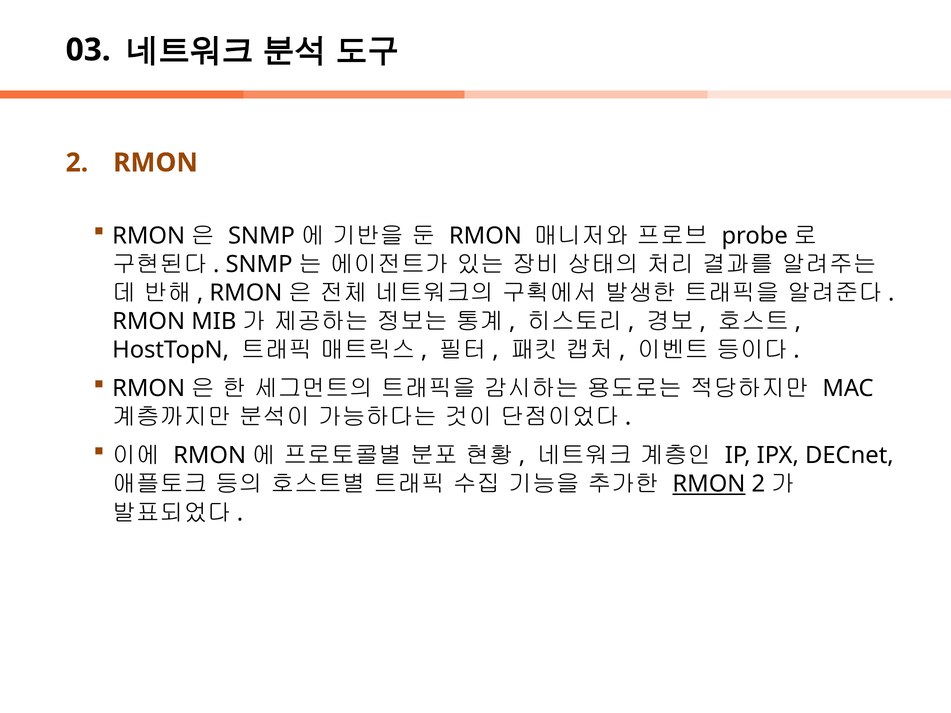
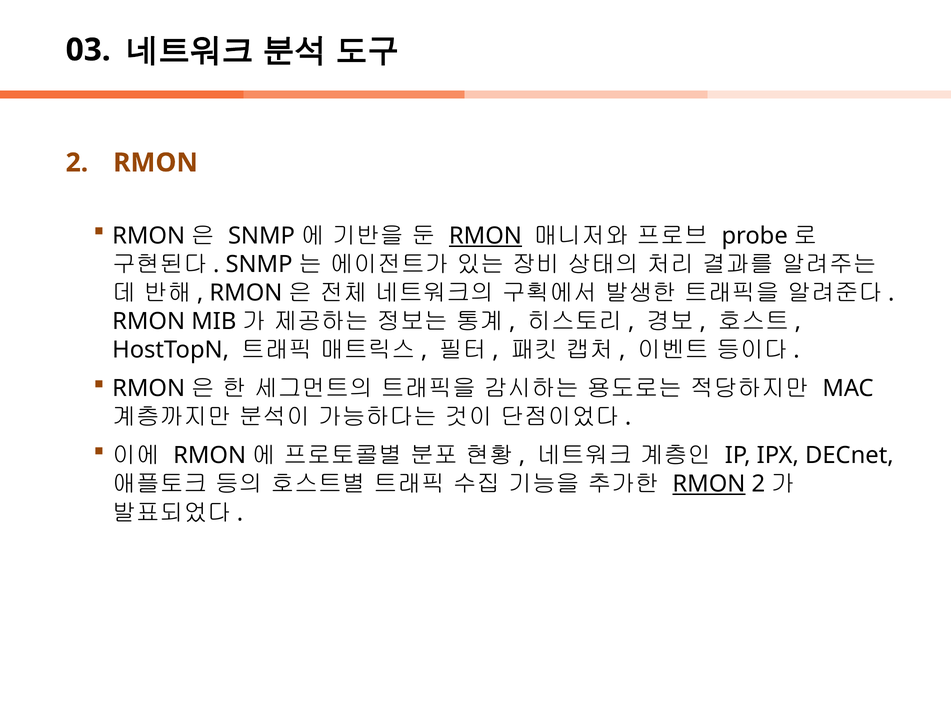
RMON at (485, 236) underline: none -> present
